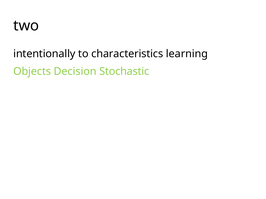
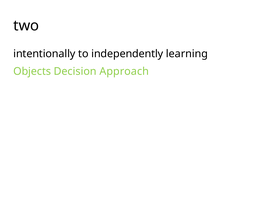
characteristics: characteristics -> independently
Stochastic: Stochastic -> Approach
